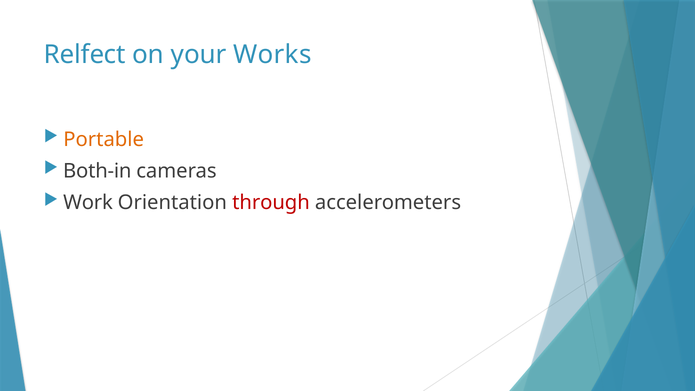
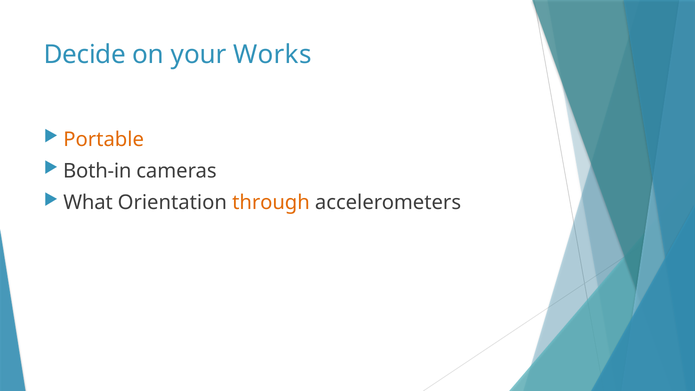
Relfect: Relfect -> Decide
Work: Work -> What
through colour: red -> orange
